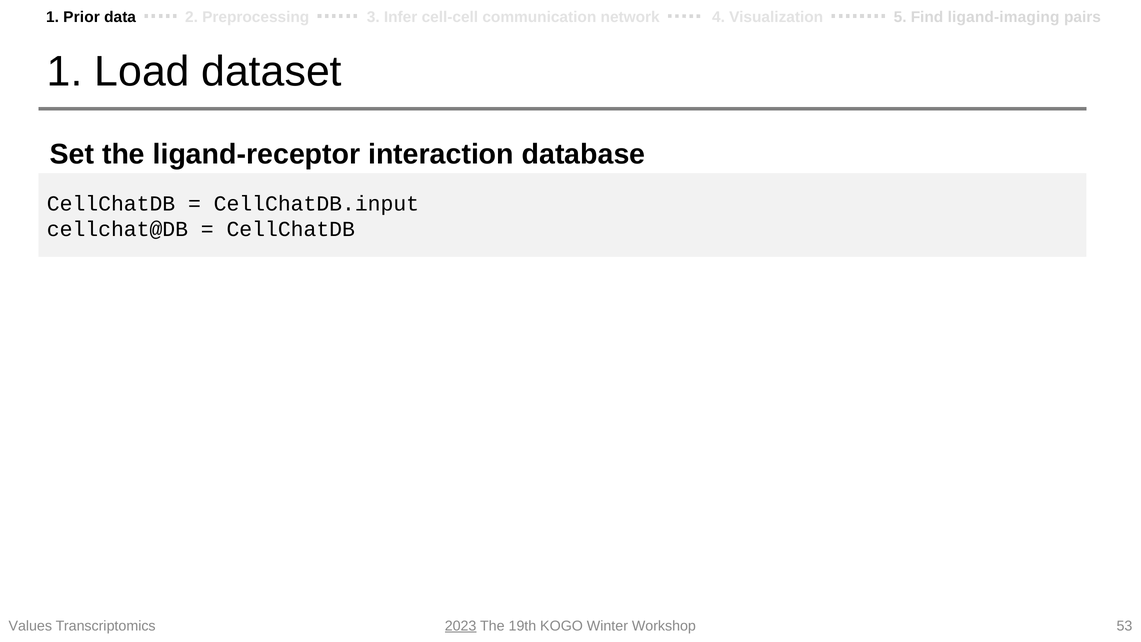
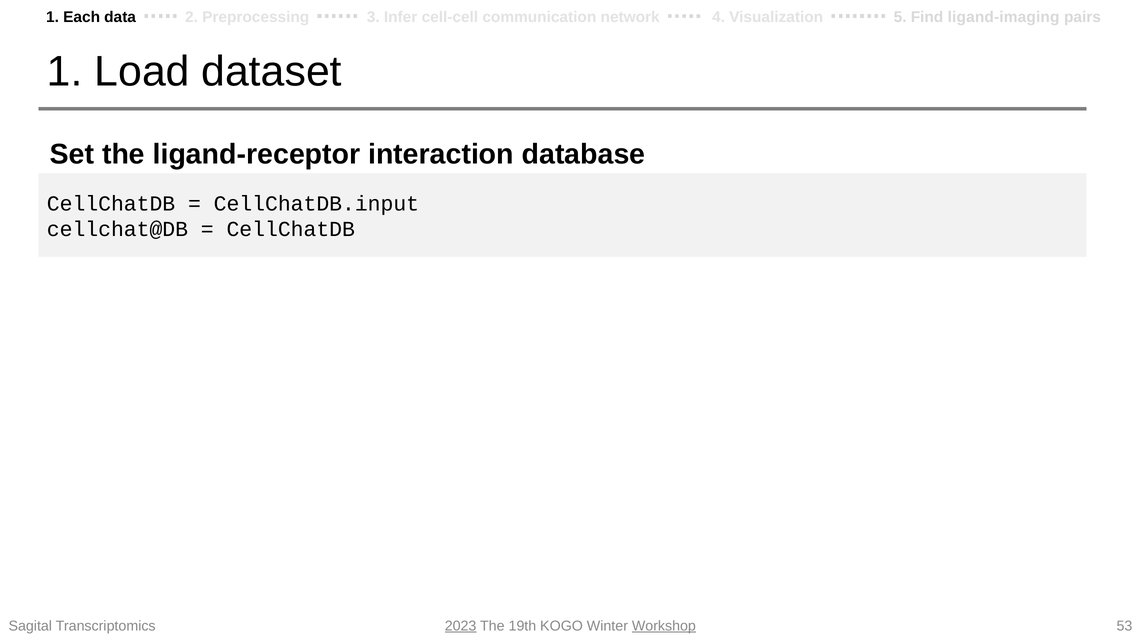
Prior: Prior -> Each
Values: Values -> Sagital
Workshop underline: none -> present
